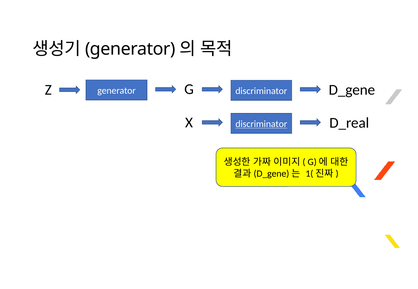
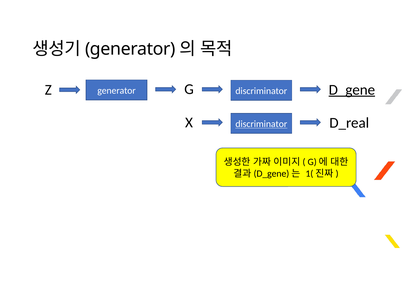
D_gene underline: none -> present
